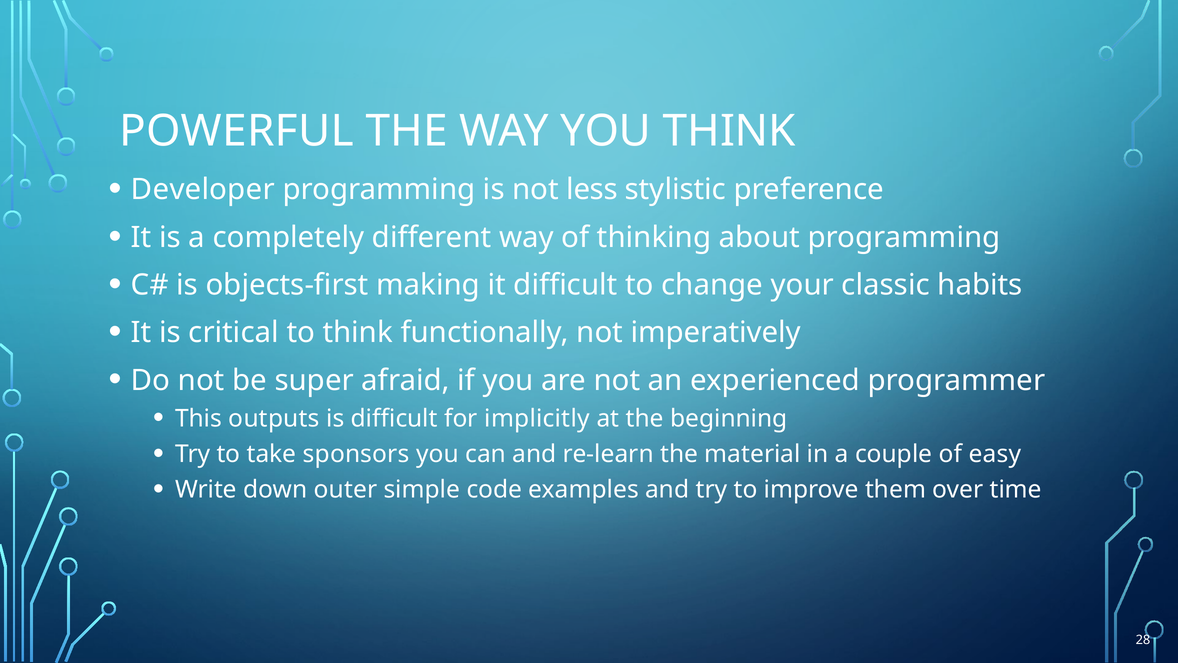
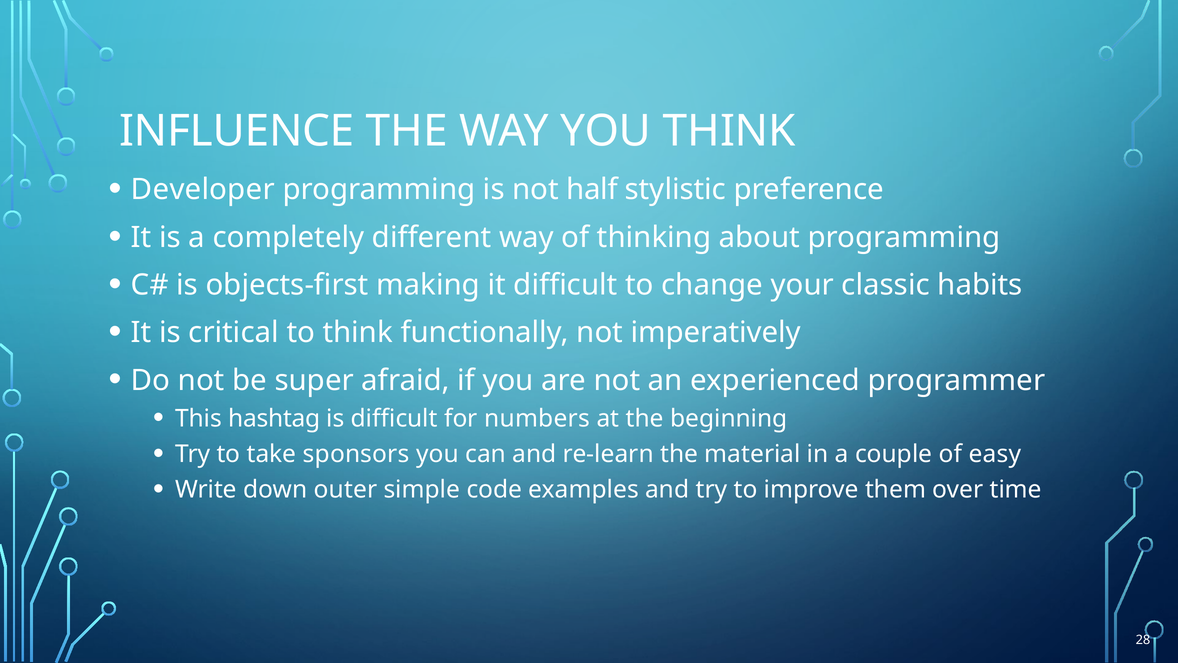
POWERFUL: POWERFUL -> INFLUENCE
less: less -> half
outputs: outputs -> hashtag
implicitly: implicitly -> numbers
